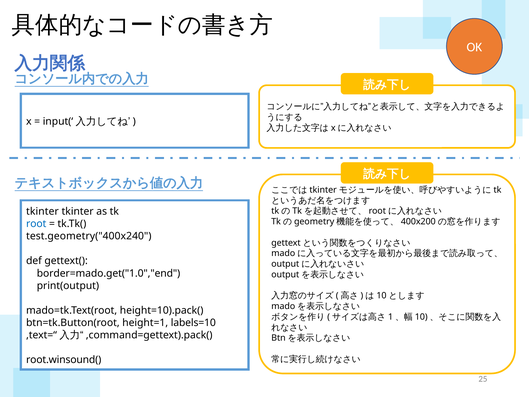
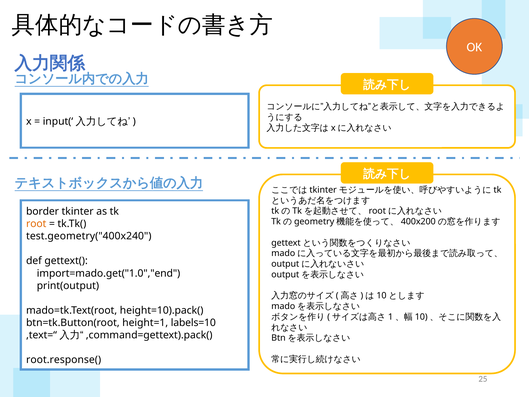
tkinter at (42, 211): tkinter -> border
root colour: blue -> orange
border=mado.get("1.0","end: border=mado.get("1.0","end -> import=mado.get("1.0","end
root.winsound(: root.winsound( -> root.response(
